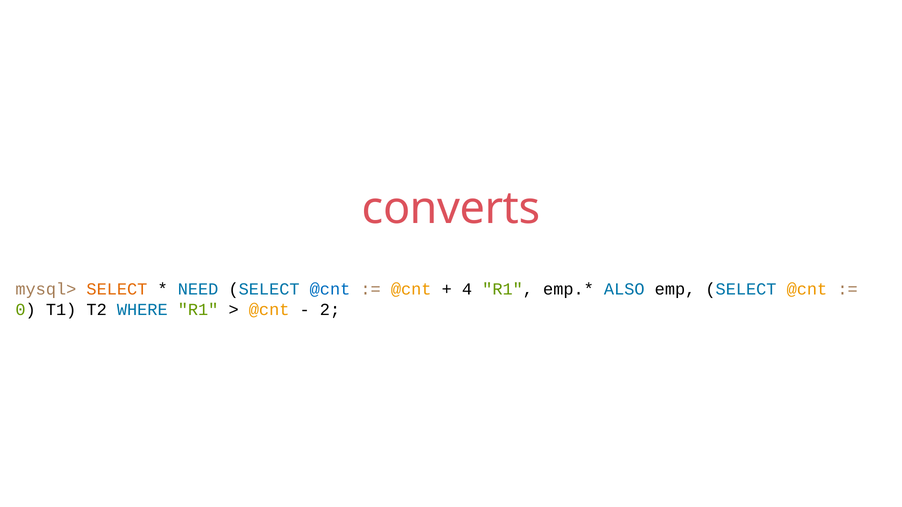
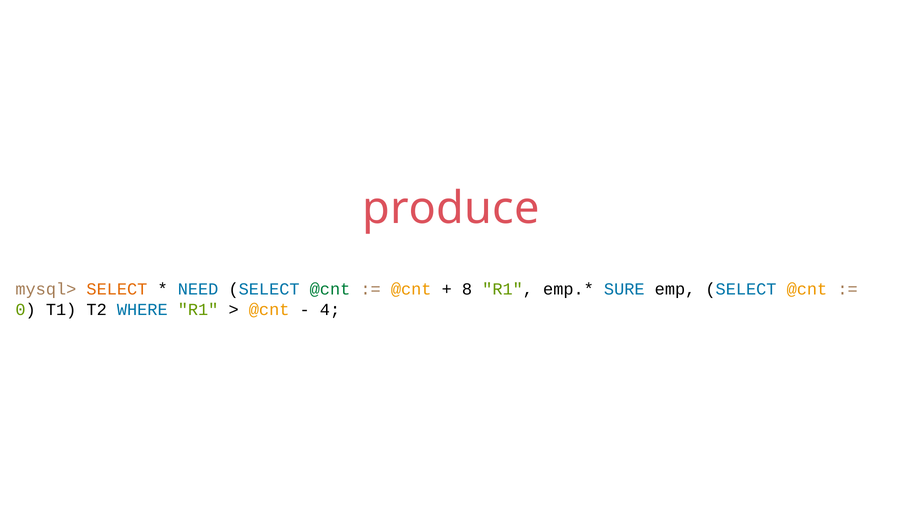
converts: converts -> produce
@cnt at (330, 290) colour: blue -> green
4: 4 -> 8
ALSO: ALSO -> SURE
2: 2 -> 4
